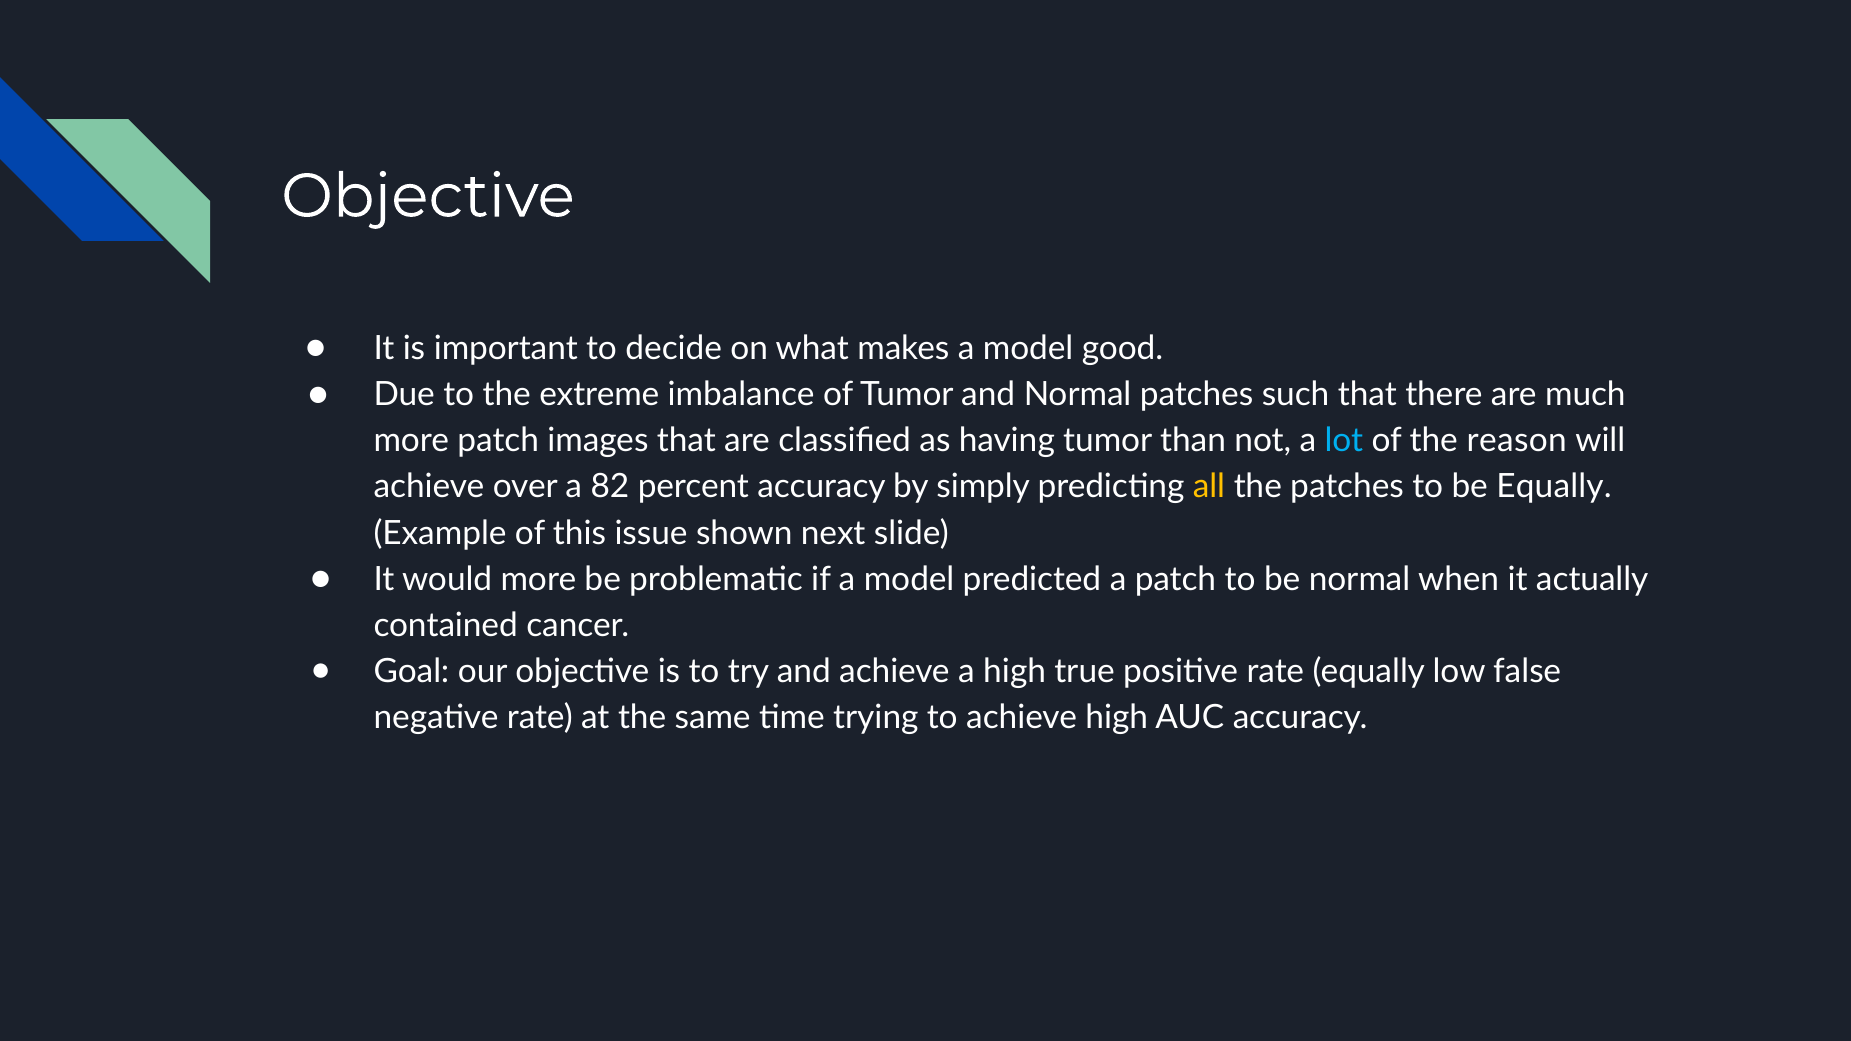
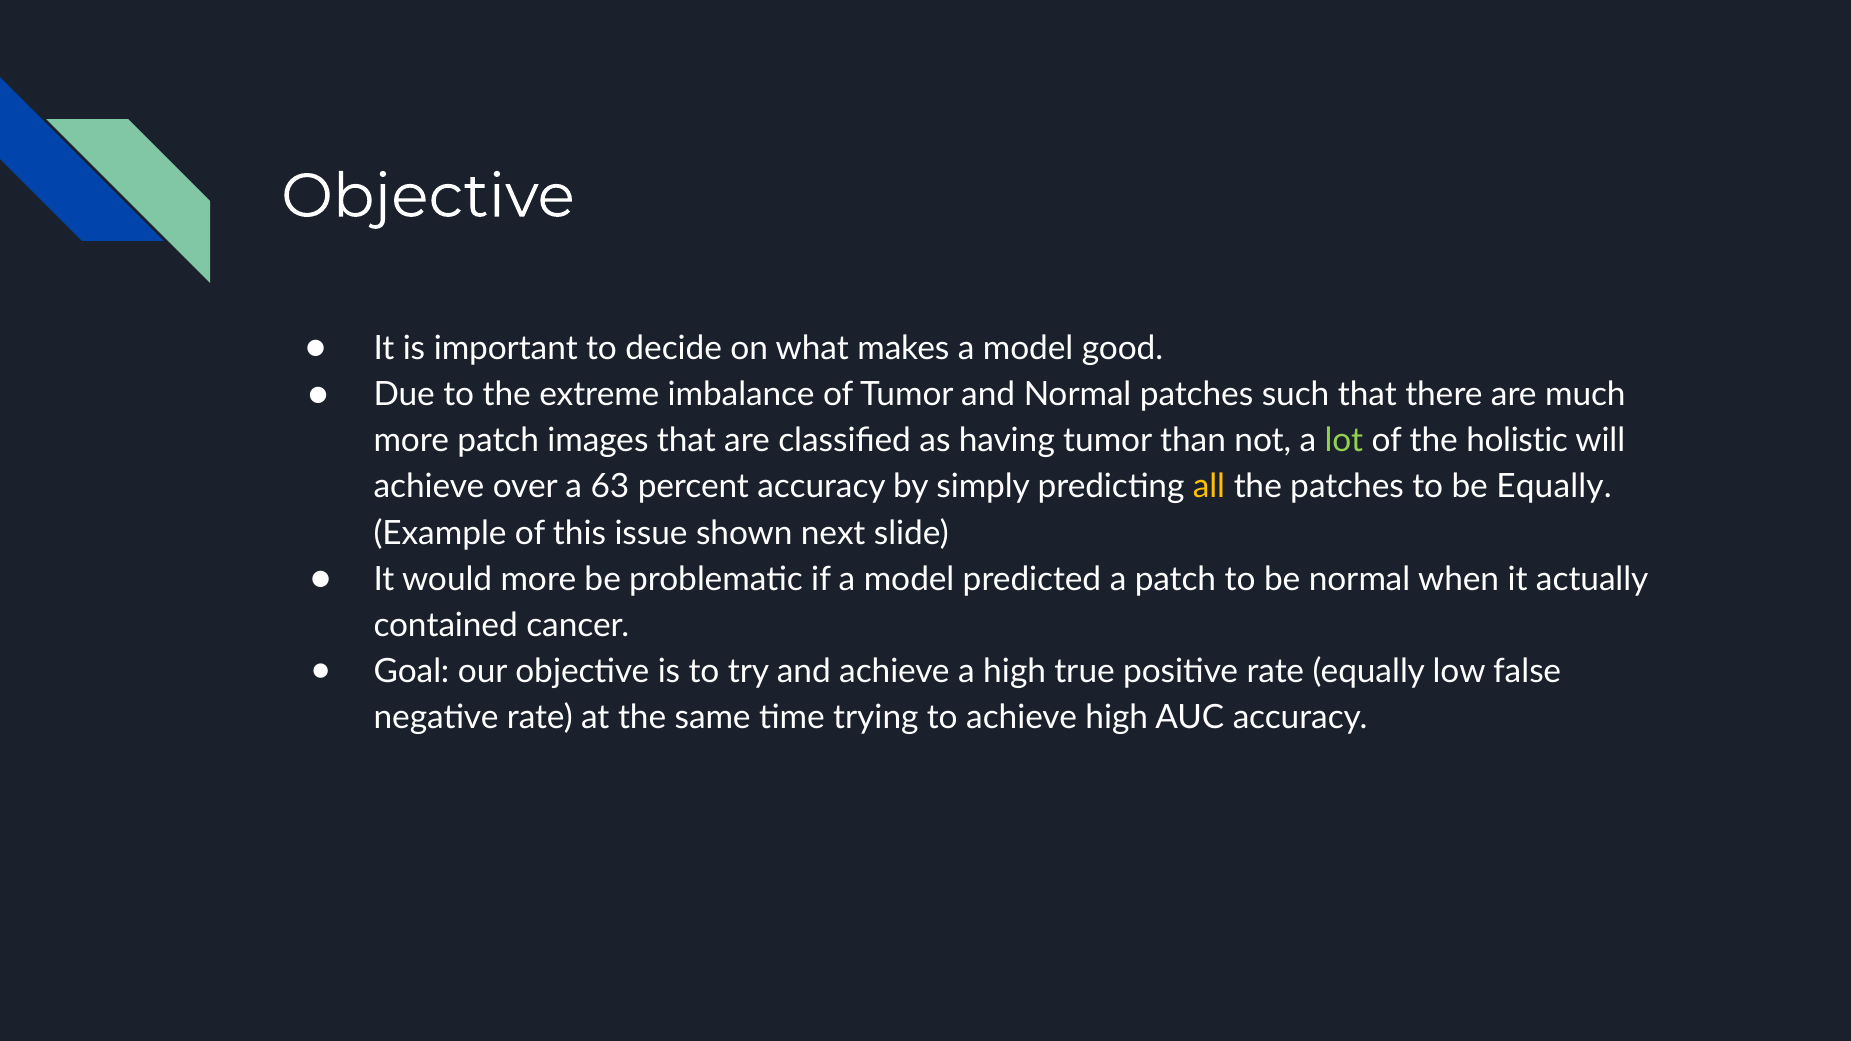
lot colour: light blue -> light green
reason: reason -> holistic
82: 82 -> 63
